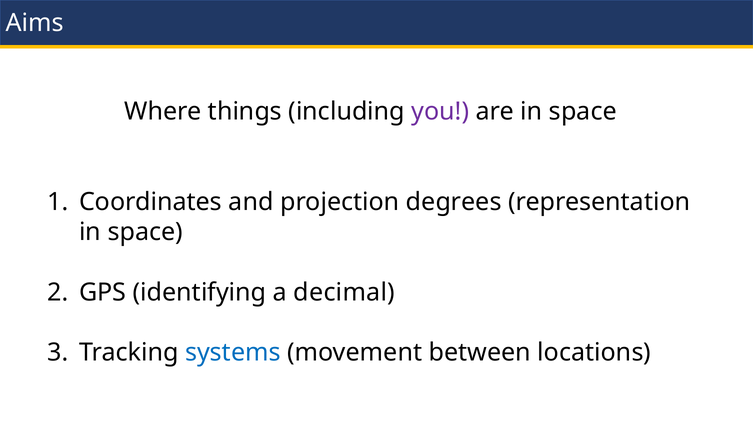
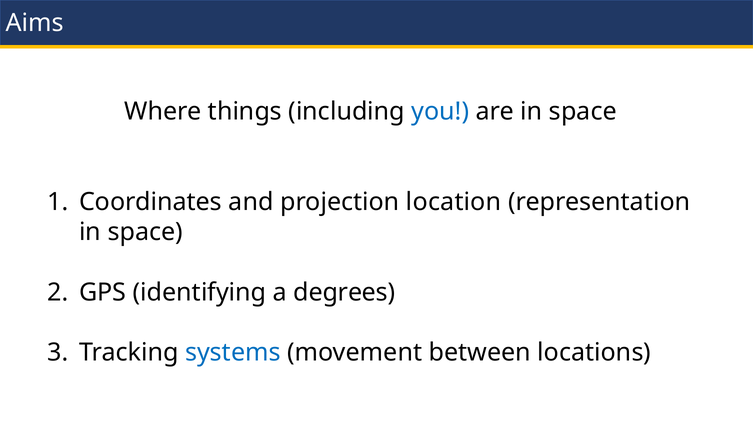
you colour: purple -> blue
degrees: degrees -> location
decimal: decimal -> degrees
